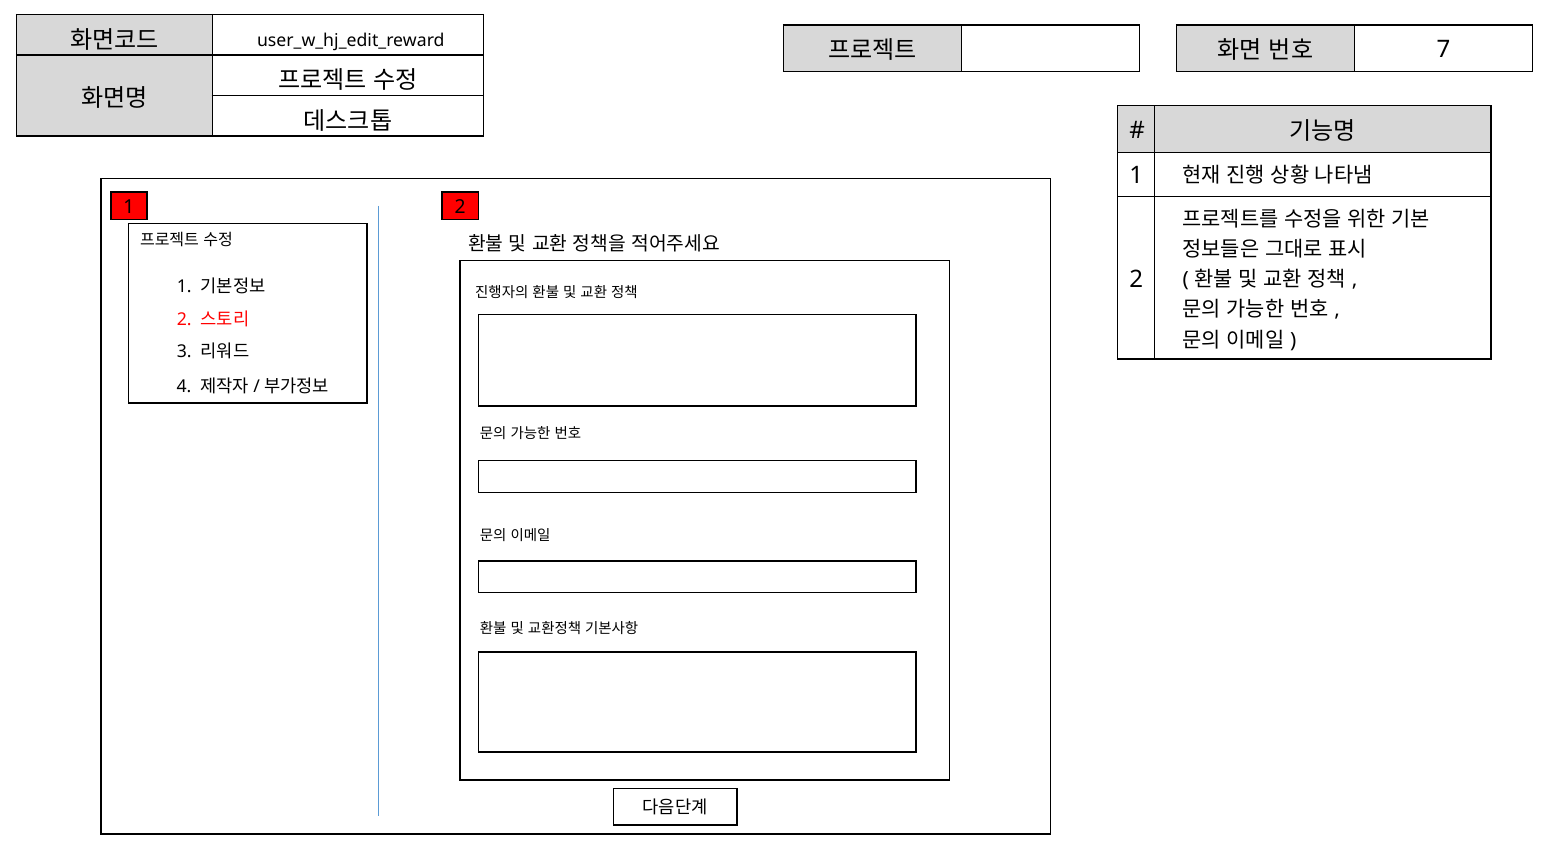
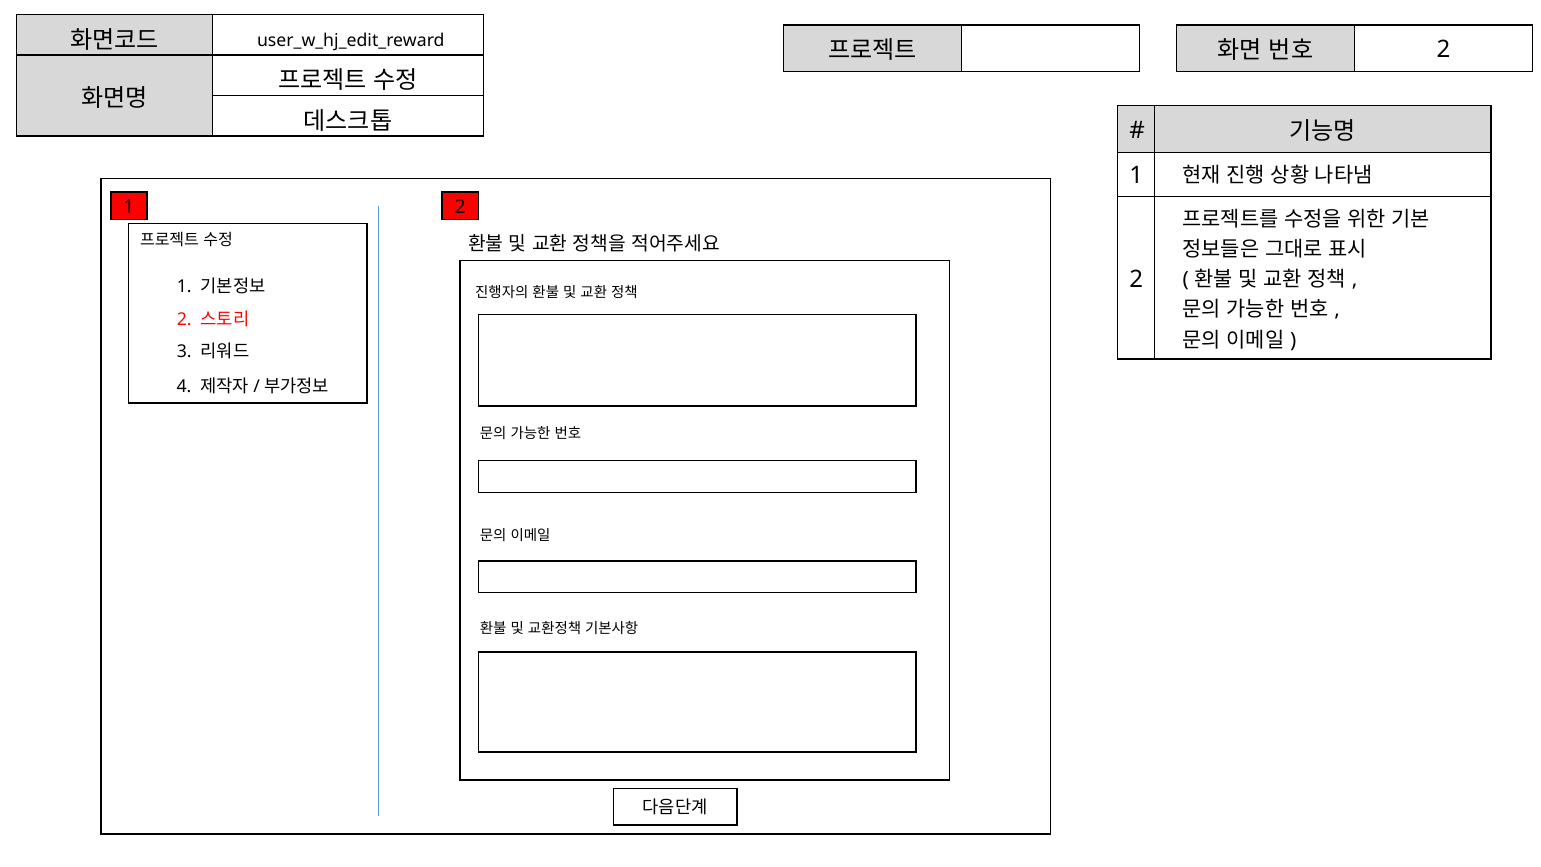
7 at (1444, 50): 7 -> 2
